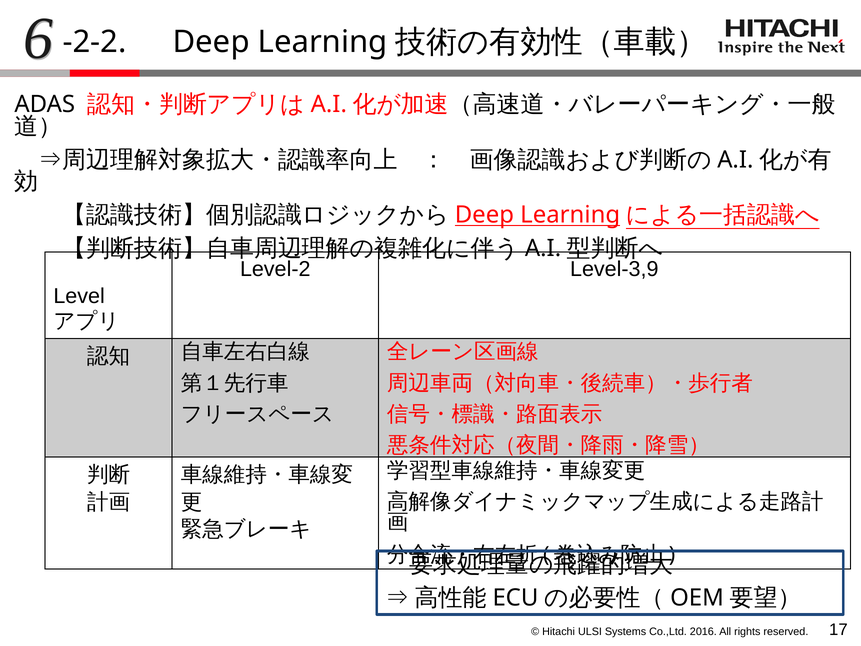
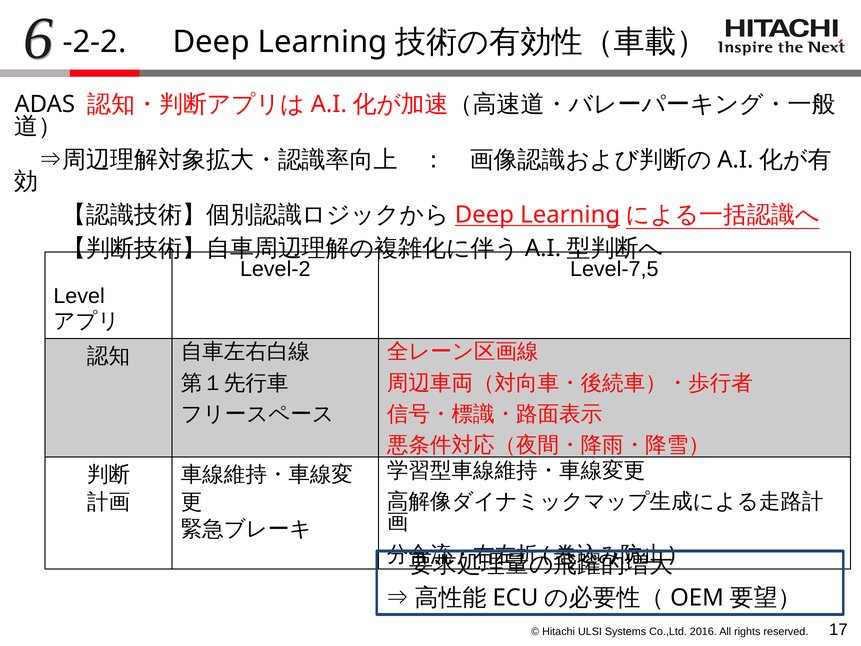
Level-3,9: Level-3,9 -> Level-7,5
